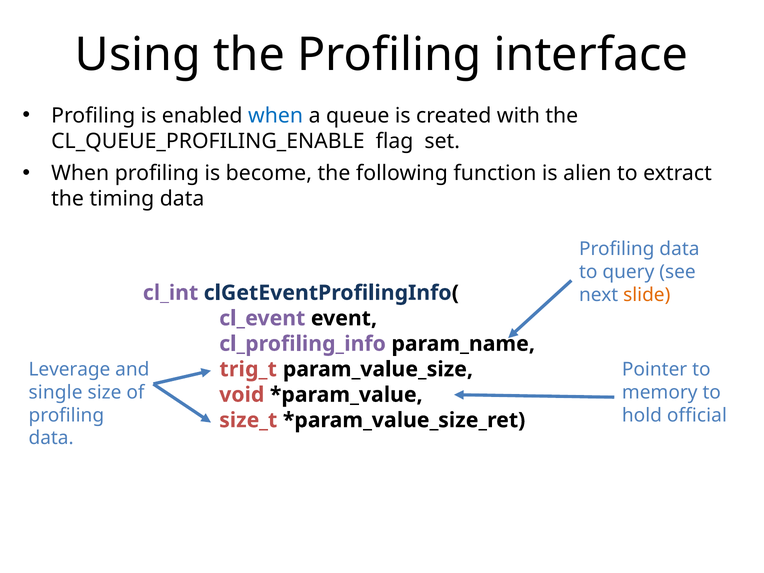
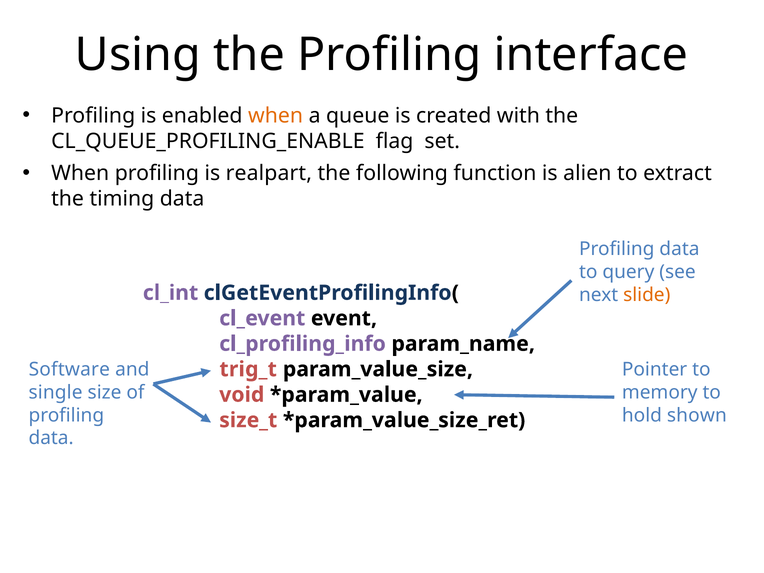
when at (276, 116) colour: blue -> orange
become: become -> realpart
Leverage: Leverage -> Software
official: official -> shown
